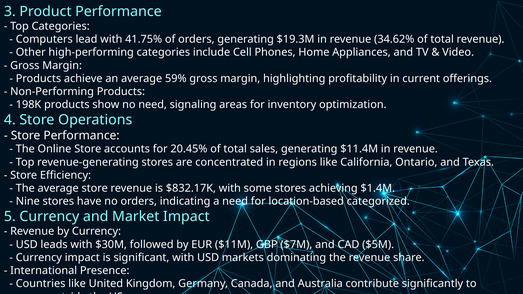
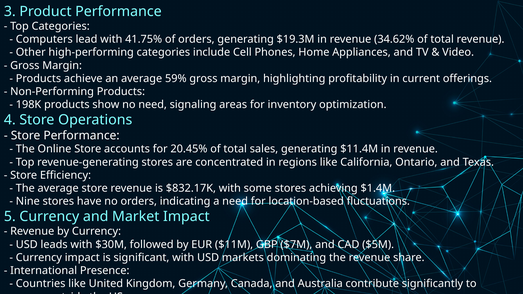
categorized: categorized -> fluctuations
